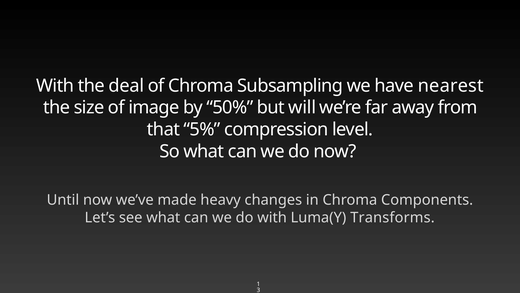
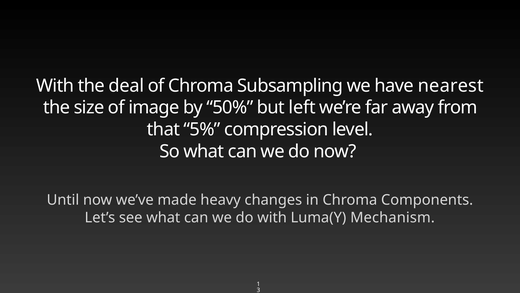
will: will -> left
Transforms: Transforms -> Mechanism
